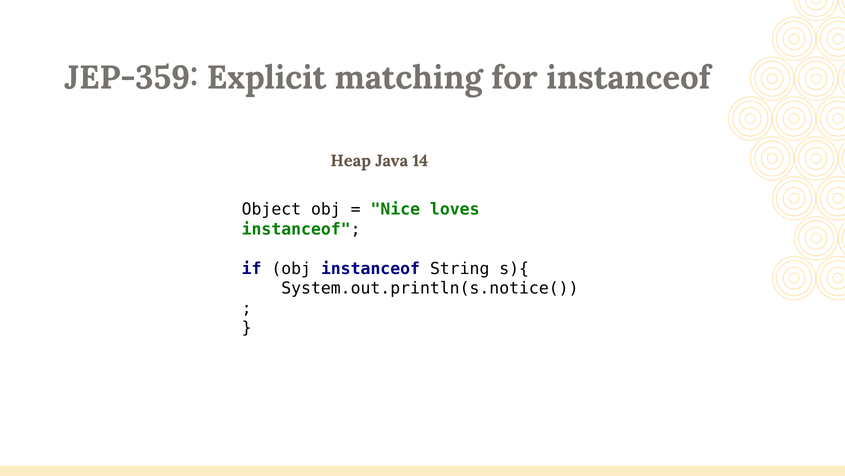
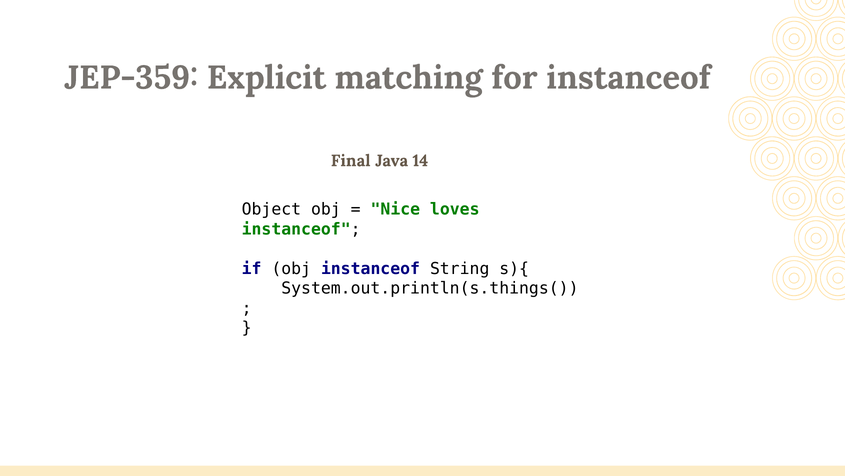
Heap: Heap -> Final
System.out.println(s.notice(: System.out.println(s.notice( -> System.out.println(s.things(
